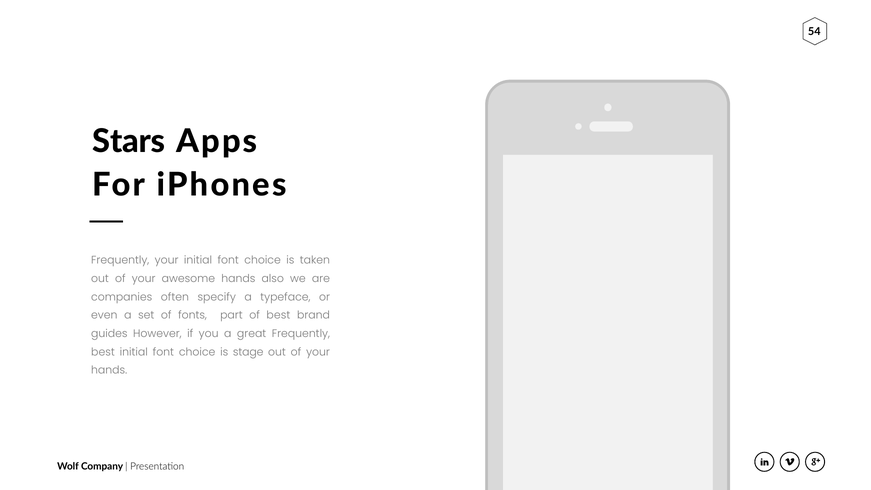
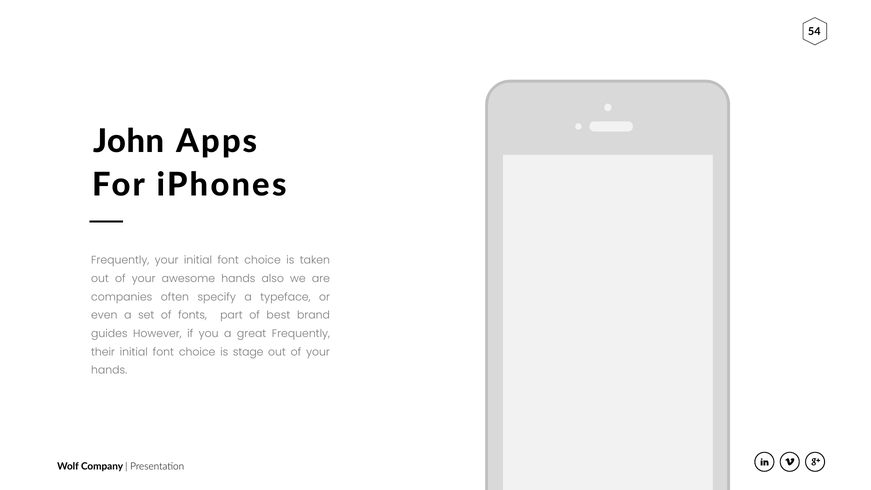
Stars: Stars -> John
best at (103, 352): best -> their
